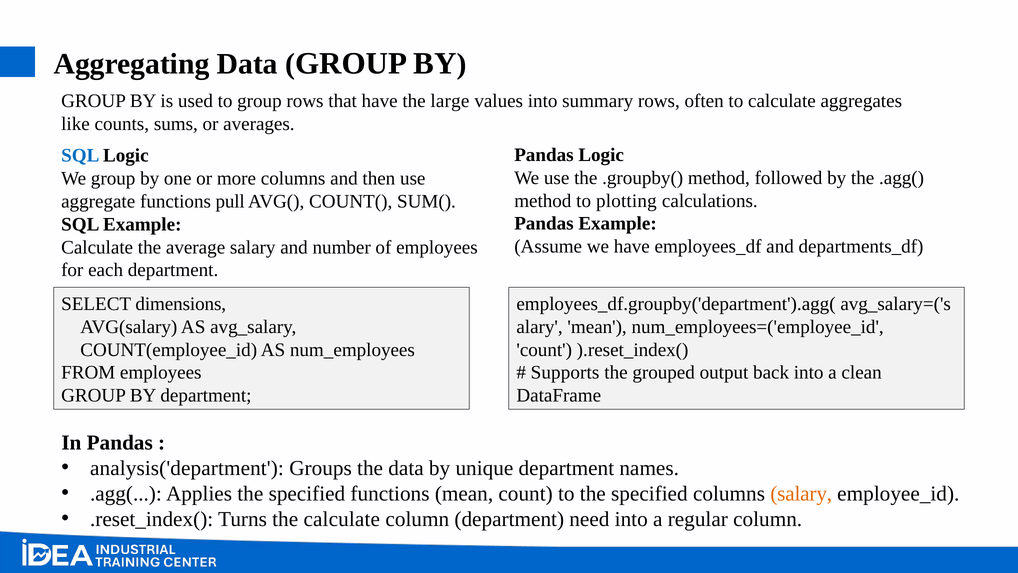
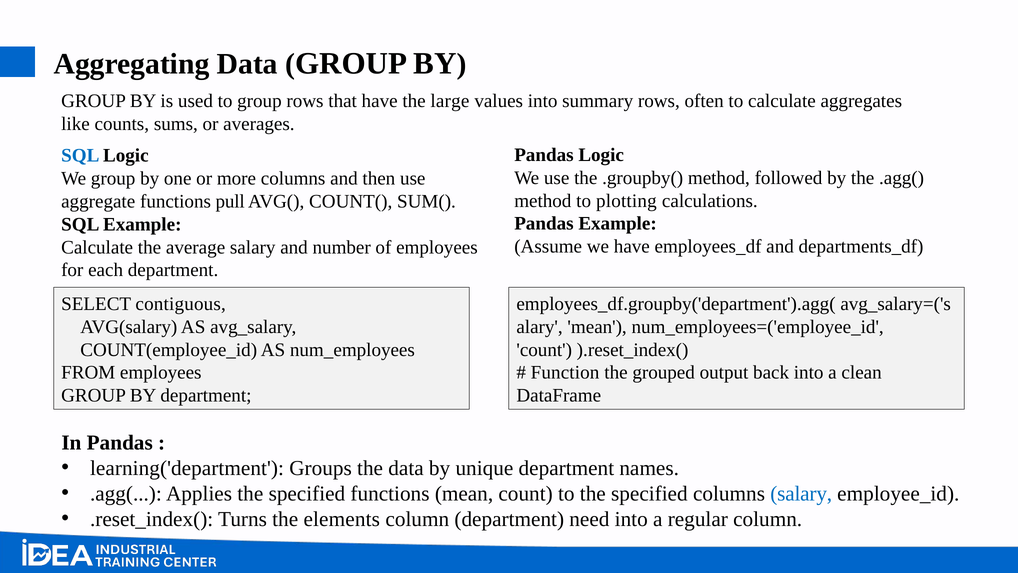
dimensions: dimensions -> contiguous
Supports: Supports -> Function
analysis('department: analysis('department -> learning('department
salary at (801, 493) colour: orange -> blue
the calculate: calculate -> elements
